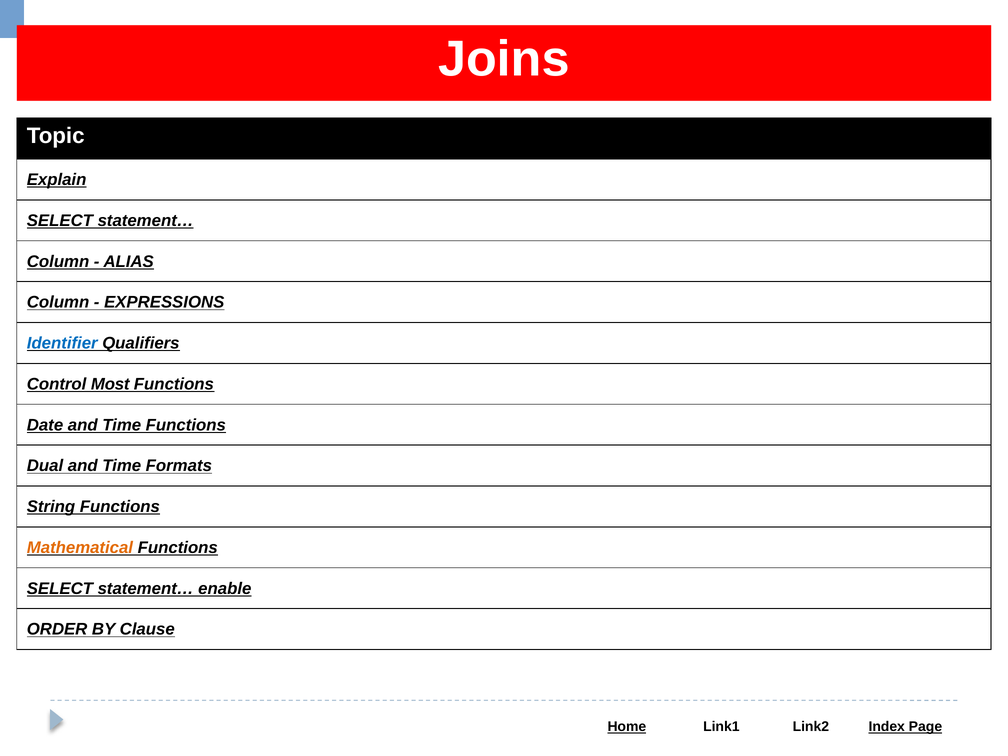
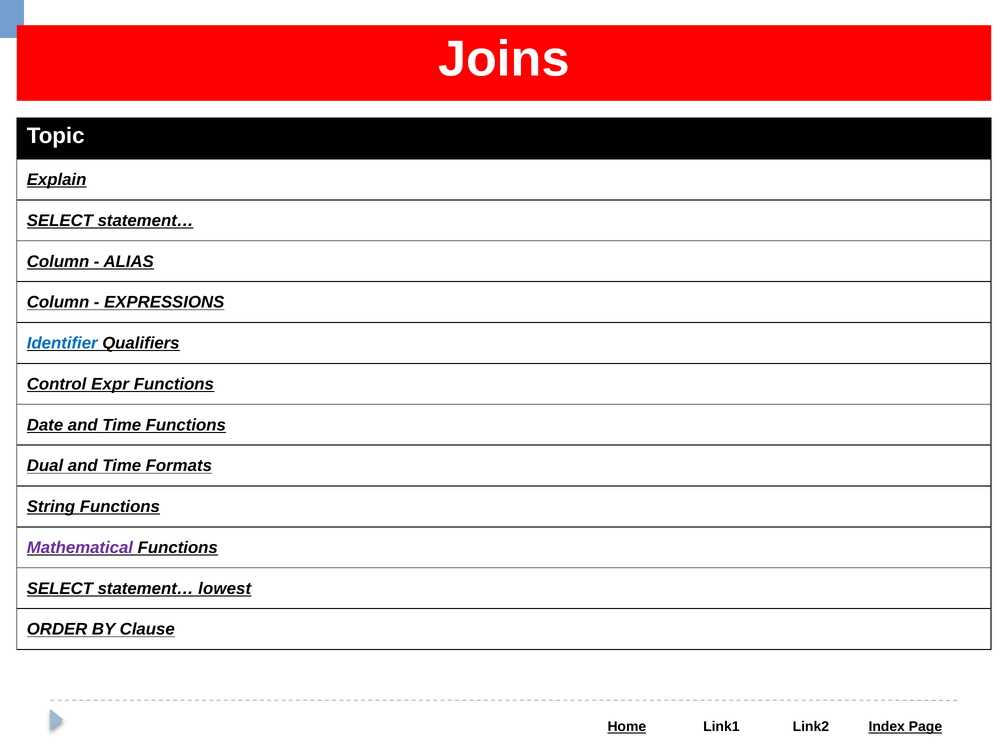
Most: Most -> Expr
Mathematical colour: orange -> purple
enable: enable -> lowest
